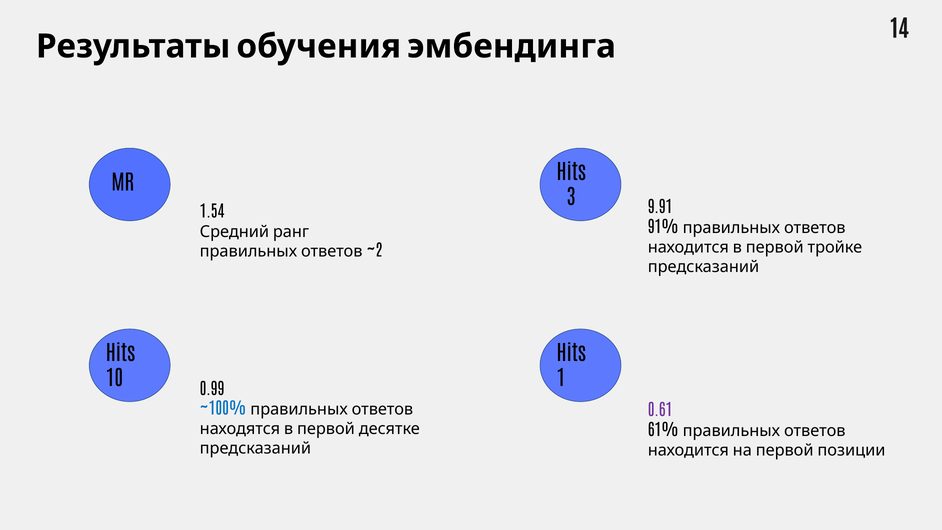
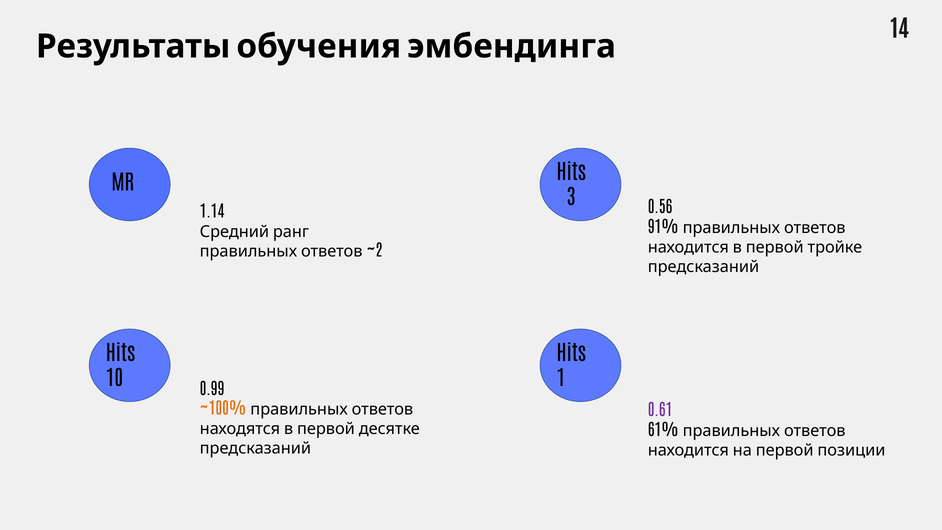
9.91: 9.91 -> 0.56
1.54: 1.54 -> 1.14
~100% colour: blue -> orange
